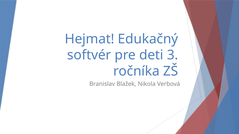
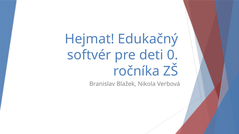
3: 3 -> 0
